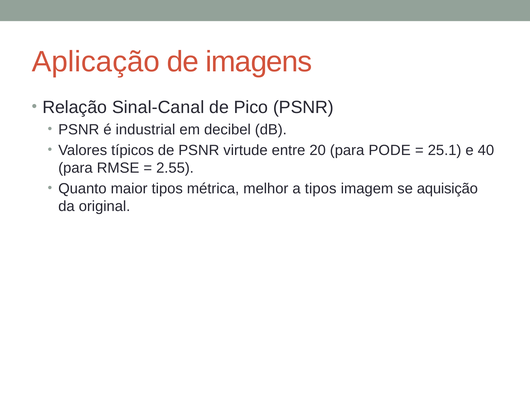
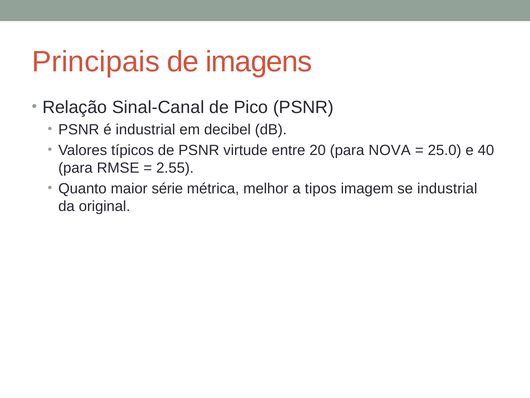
Aplicação: Aplicação -> Principais
PODE: PODE -> NOVA
25.1: 25.1 -> 25.0
maior tipos: tipos -> série
se aquisição: aquisição -> industrial
